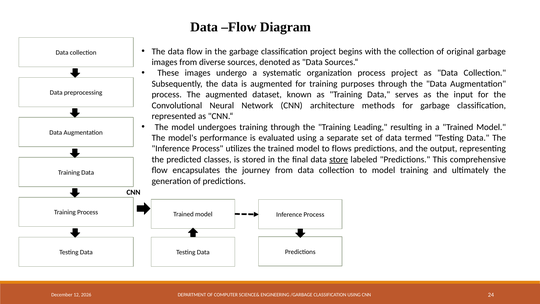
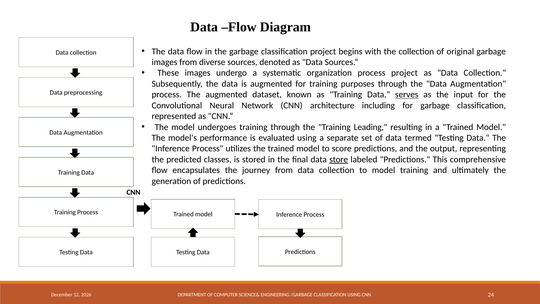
serves underline: none -> present
methods: methods -> including
flows: flows -> score
